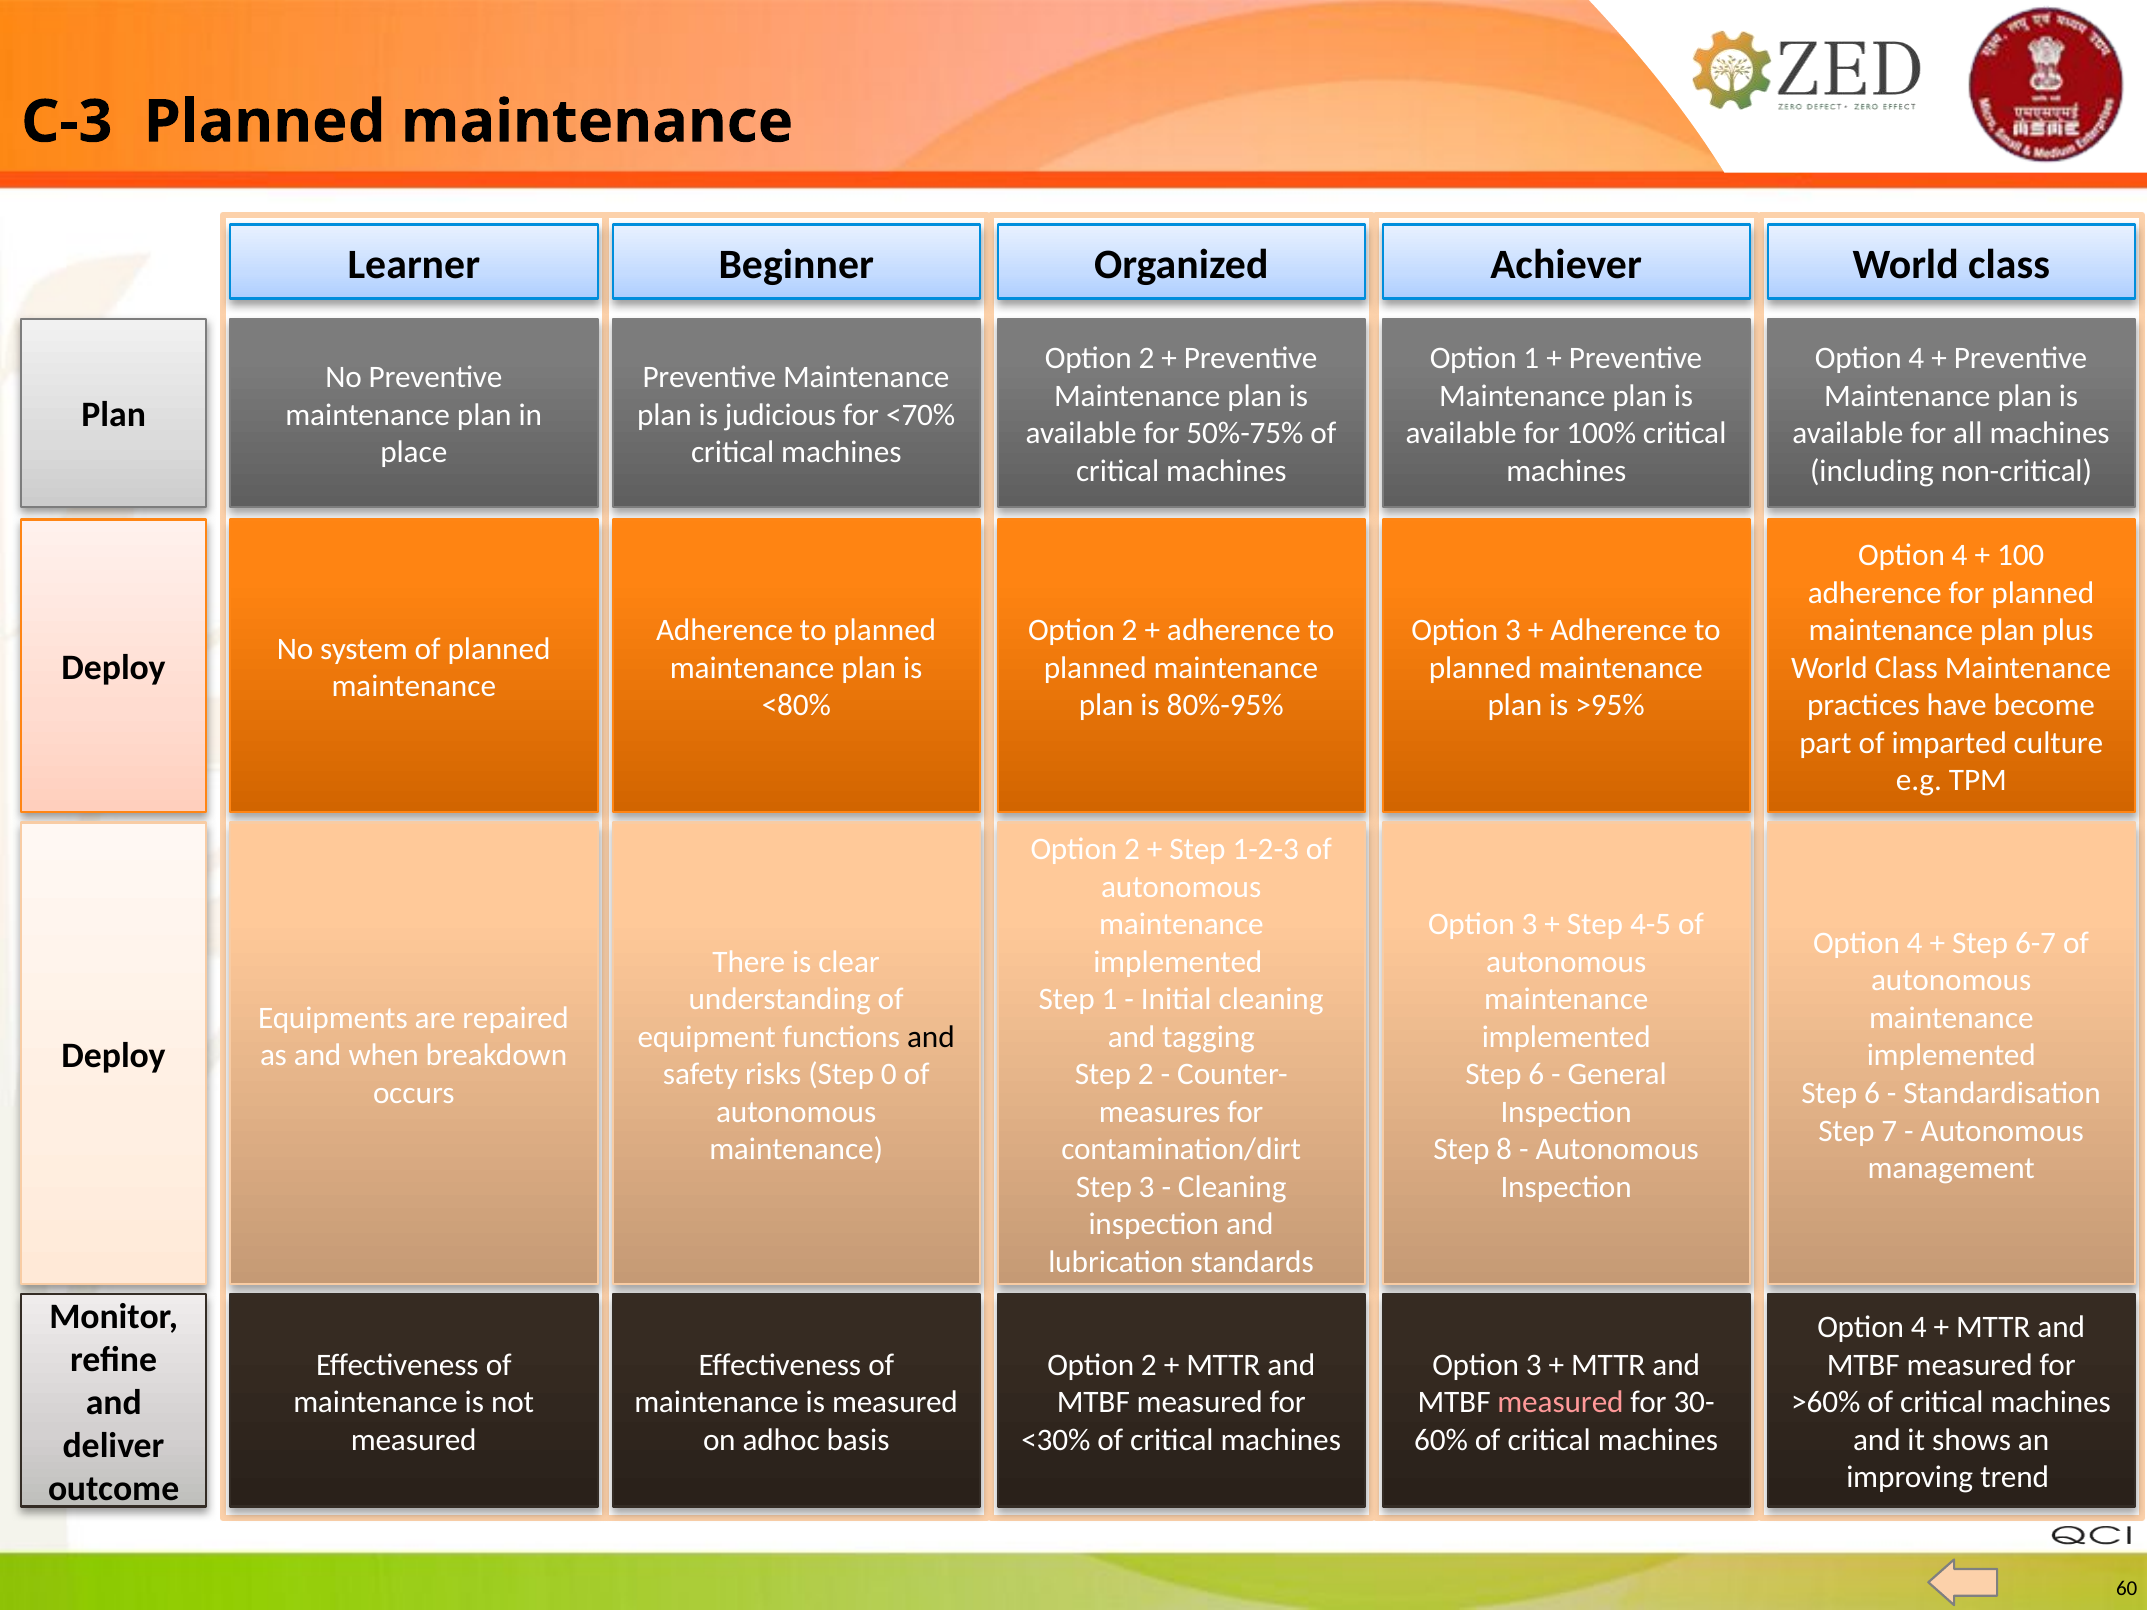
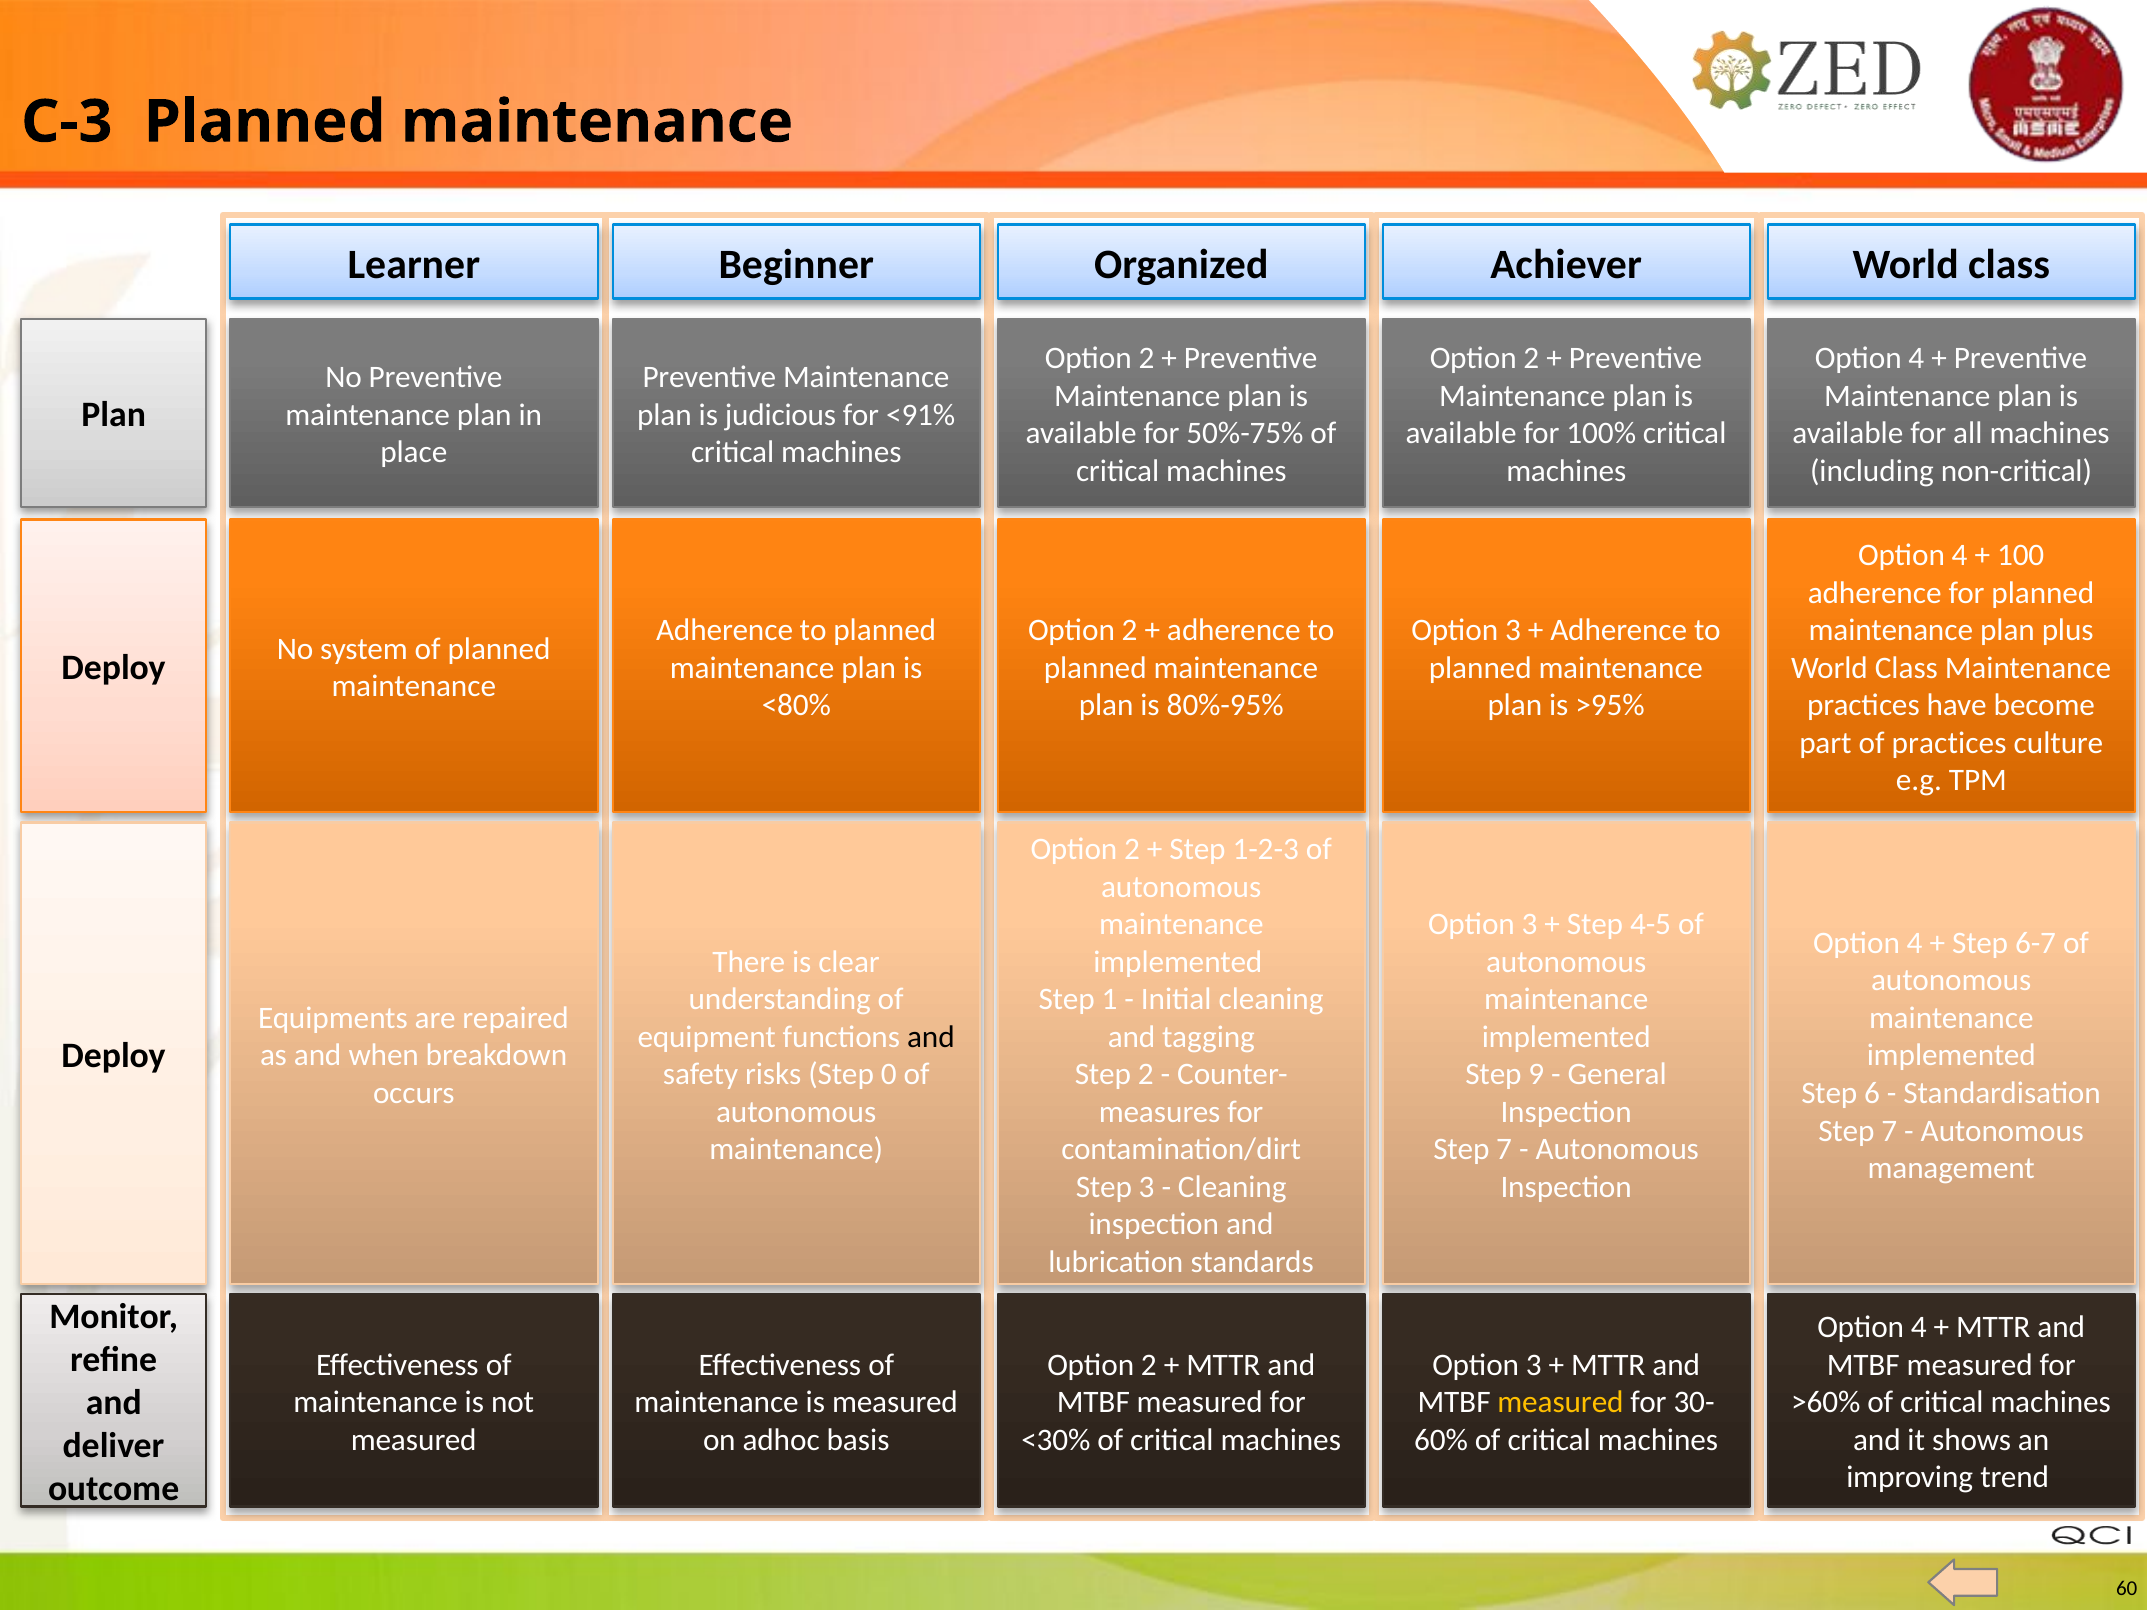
1 at (1531, 359): 1 -> 2
<70%: <70% -> <91%
of imparted: imparted -> practices
6 at (1536, 1075): 6 -> 9
8 at (1504, 1150): 8 -> 7
measured at (1561, 1403) colour: pink -> yellow
